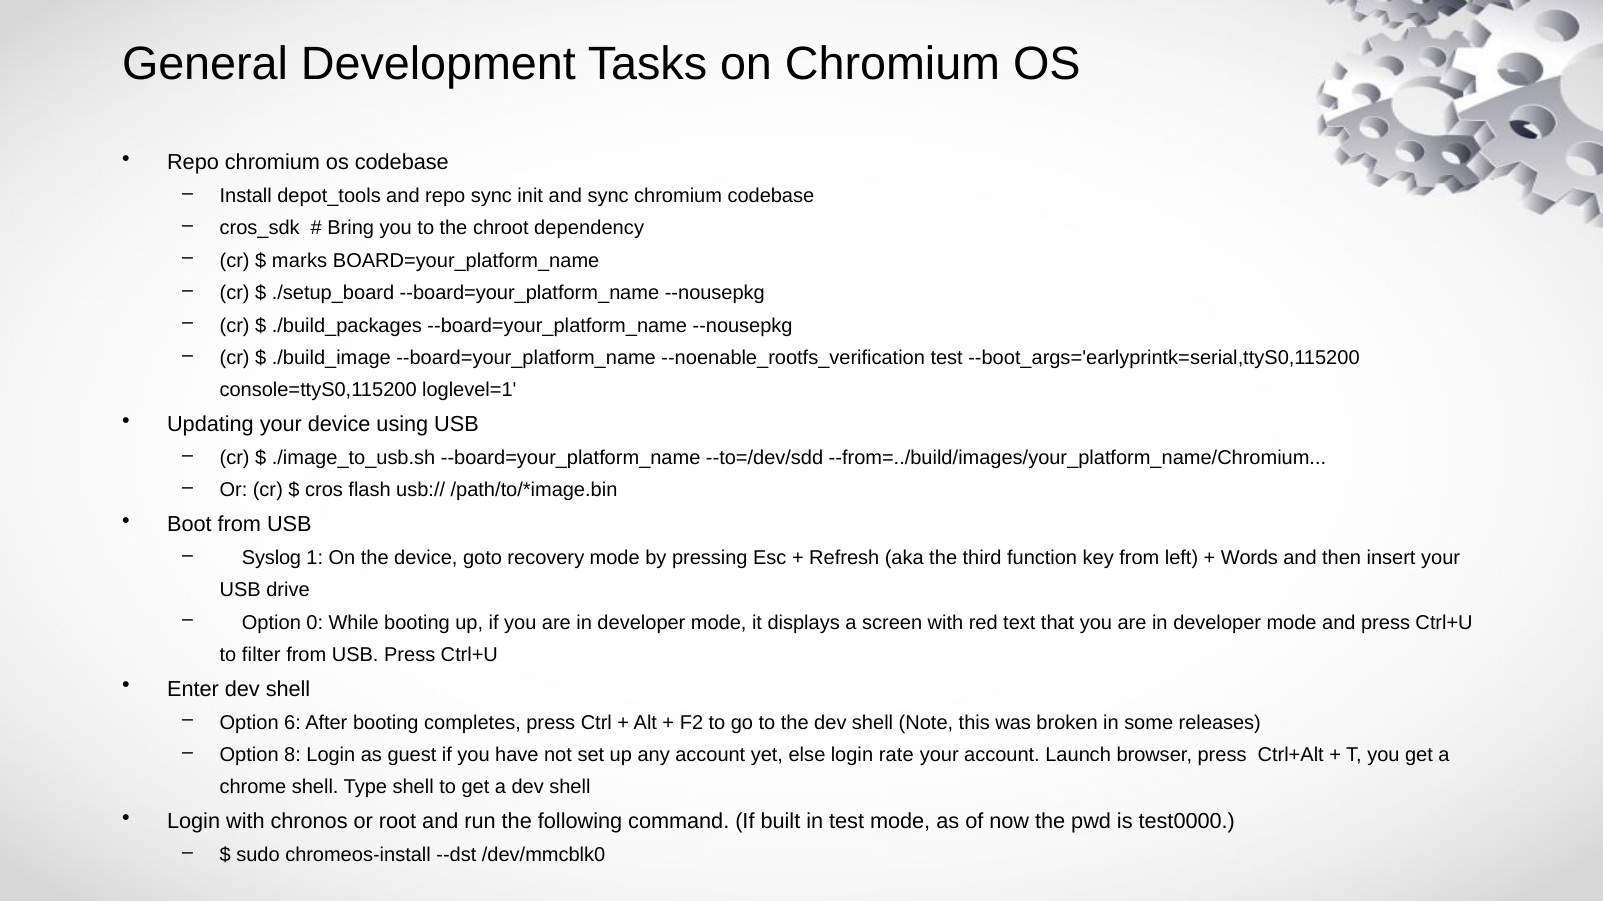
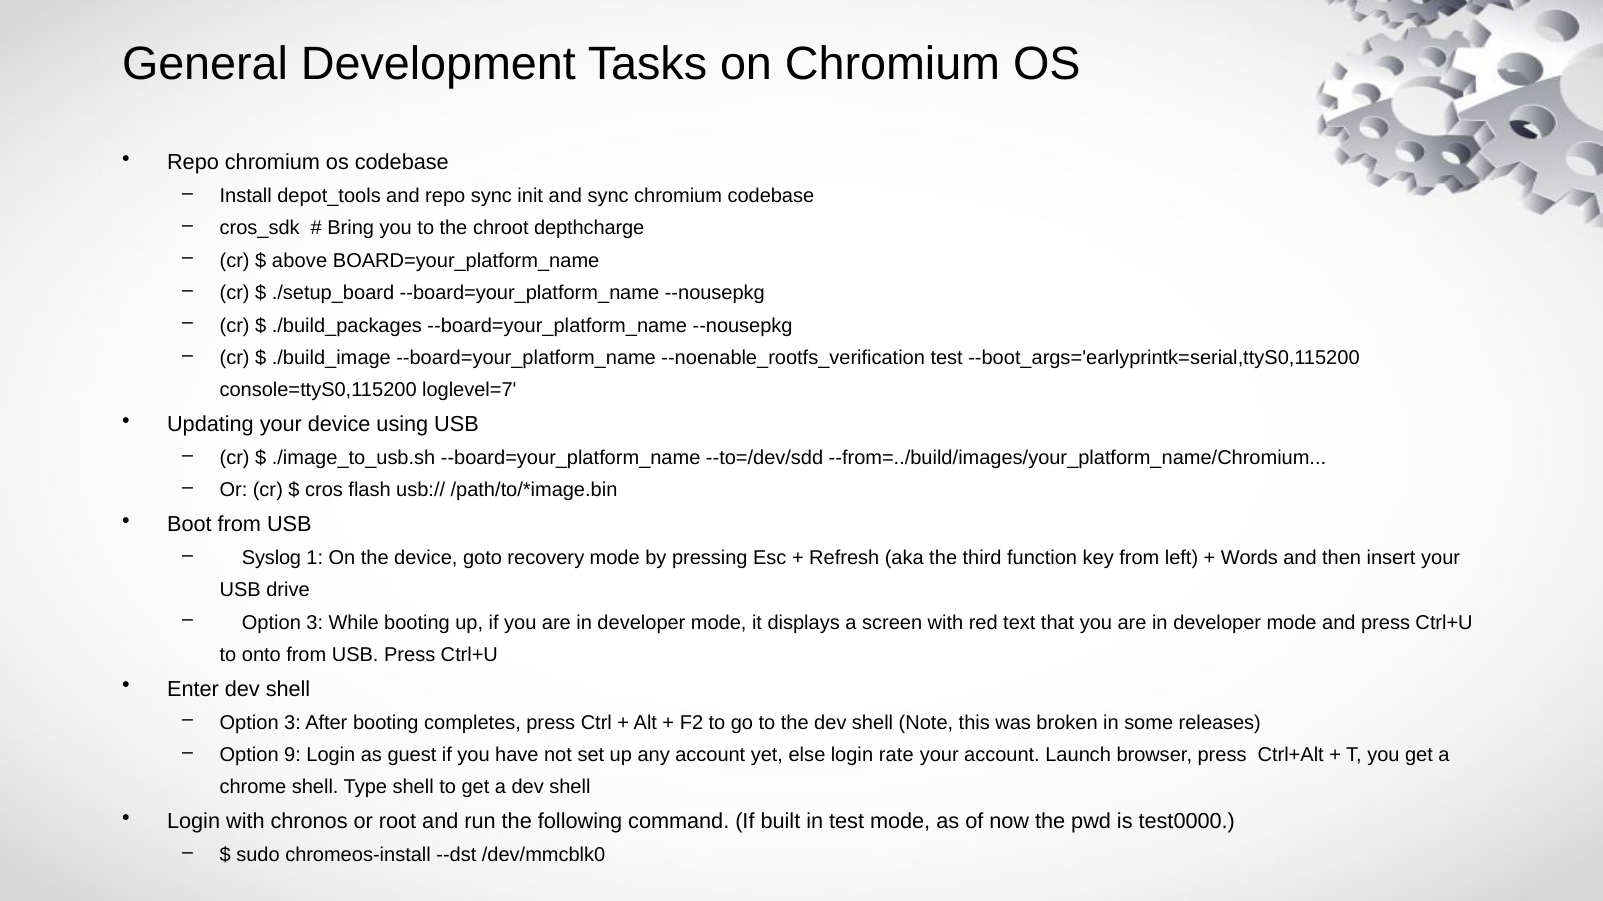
dependency: dependency -> depthcharge
marks: marks -> above
loglevel=1: loglevel=1 -> loglevel=7
0 at (315, 623): 0 -> 3
filter: filter -> onto
6 at (292, 723): 6 -> 3
8: 8 -> 9
